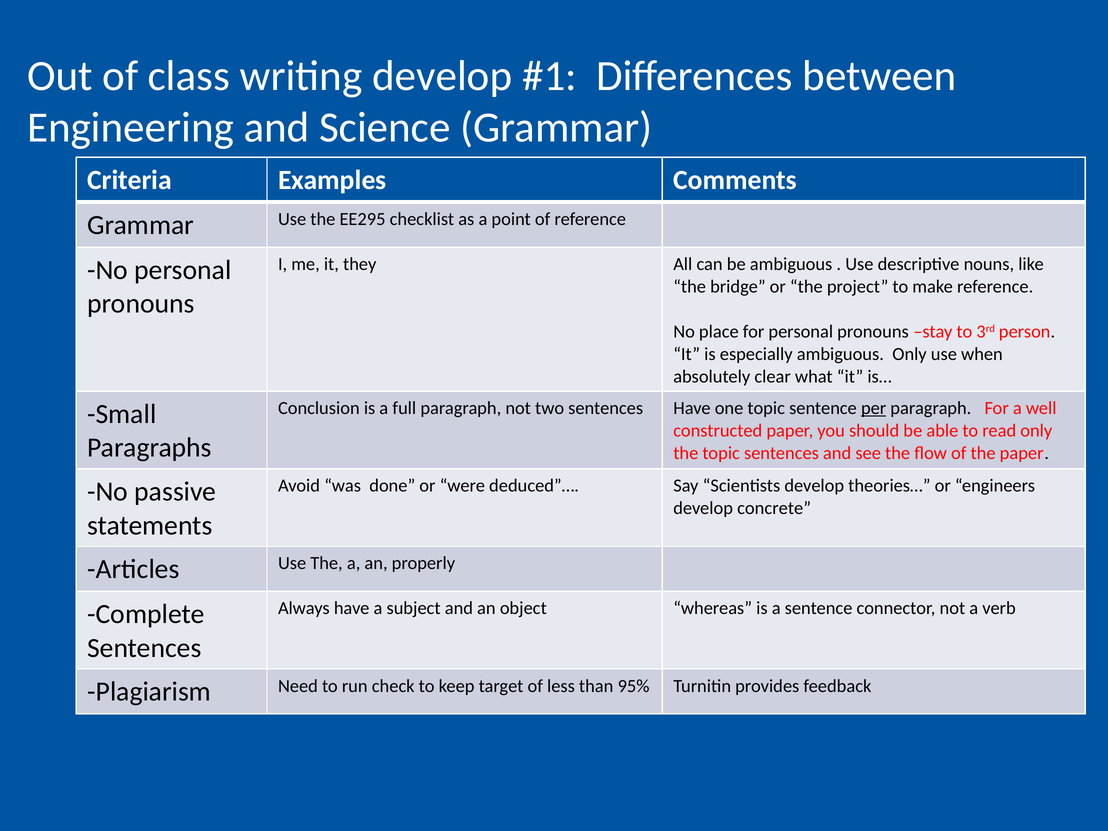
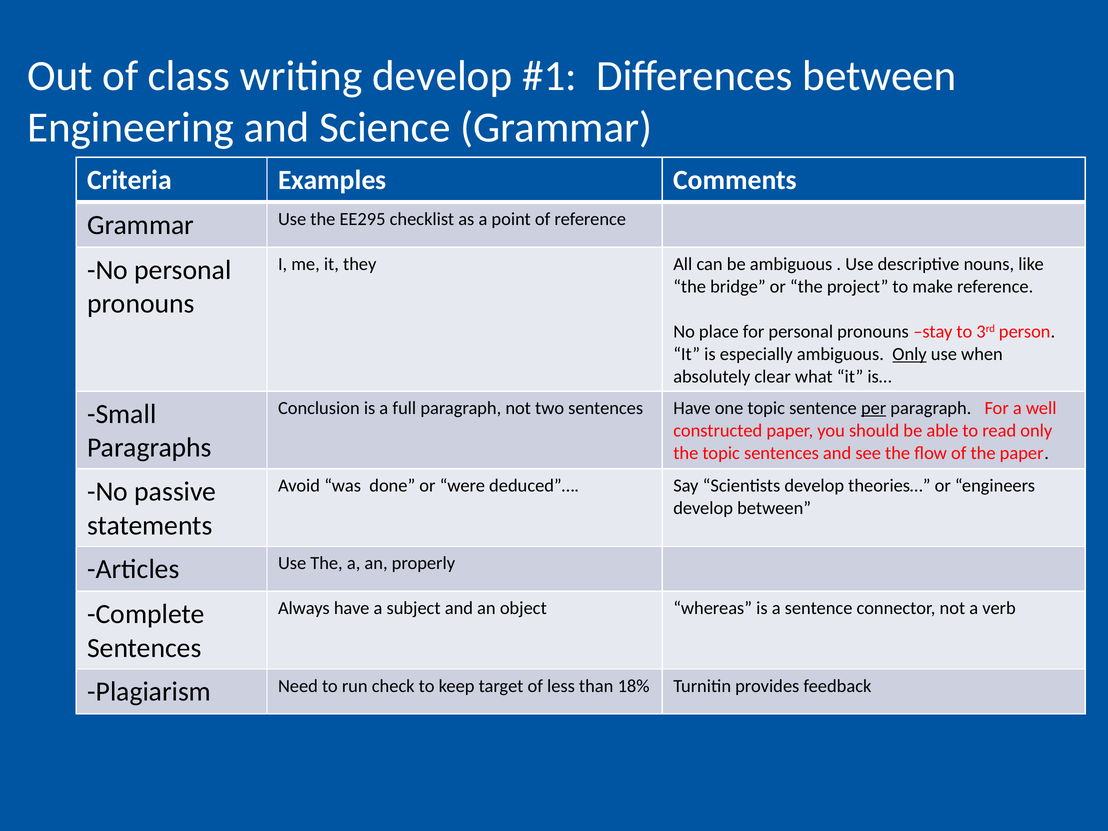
Only at (910, 354) underline: none -> present
develop concrete: concrete -> between
95%: 95% -> 18%
